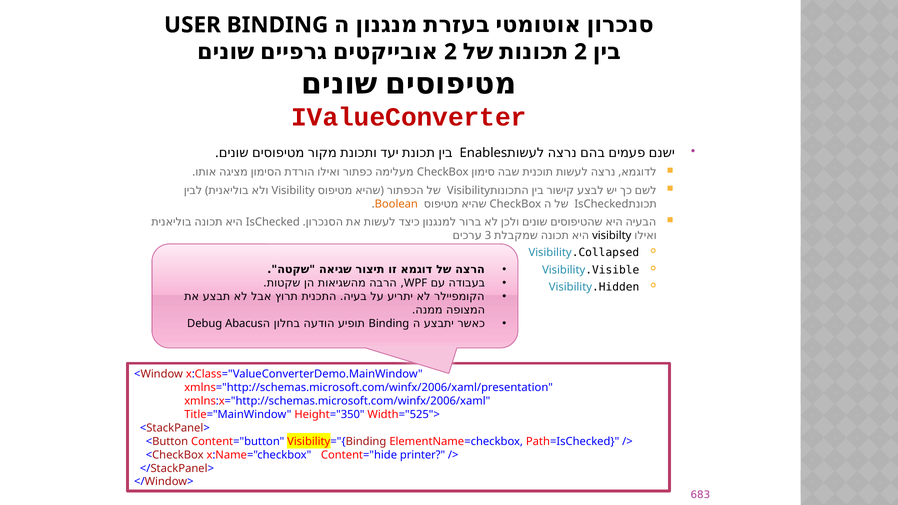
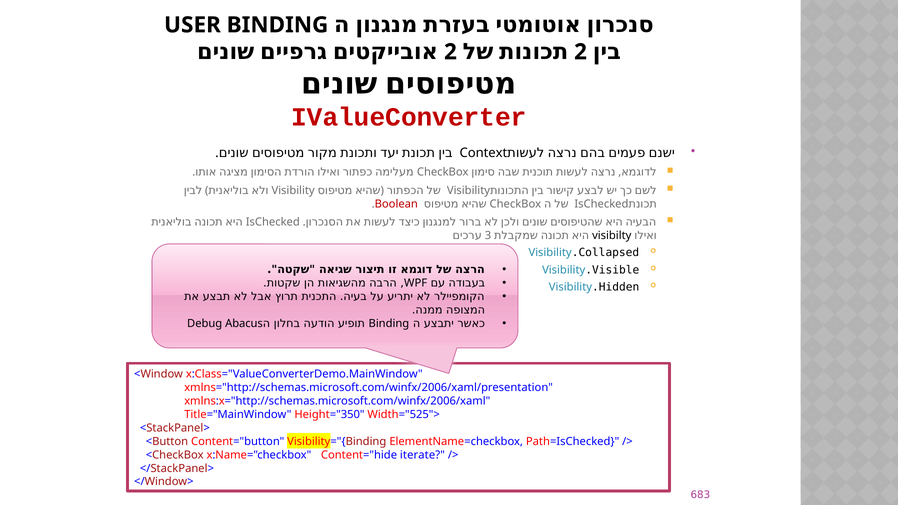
Enables: Enables -> Context
Boolean colour: orange -> red
printer: printer -> iterate
